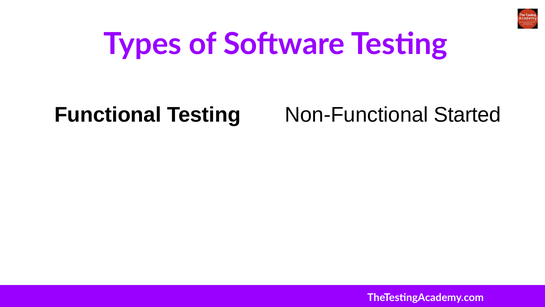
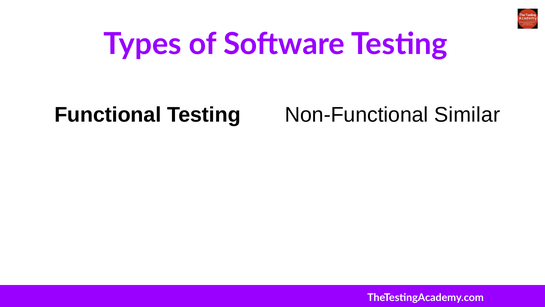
Started: Started -> Similar
